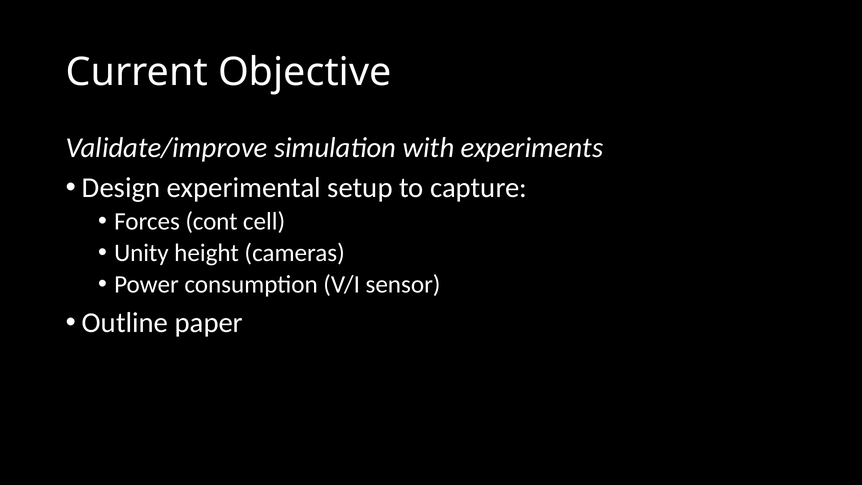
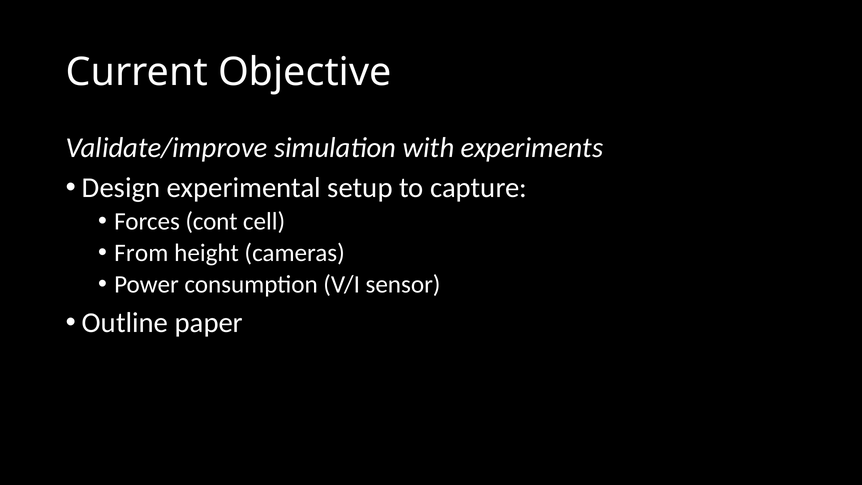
Unity: Unity -> From
